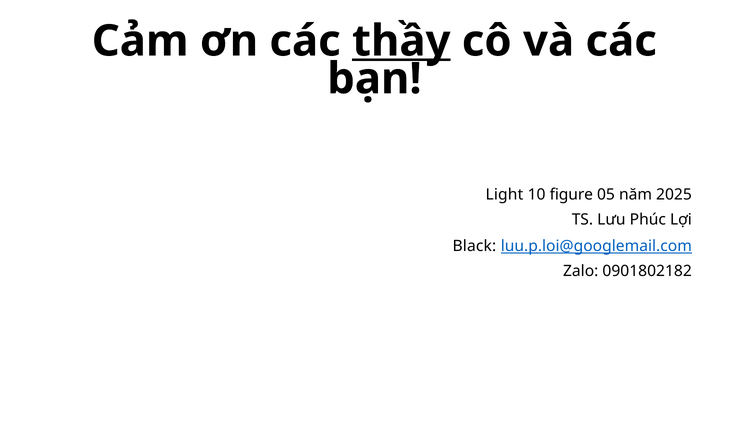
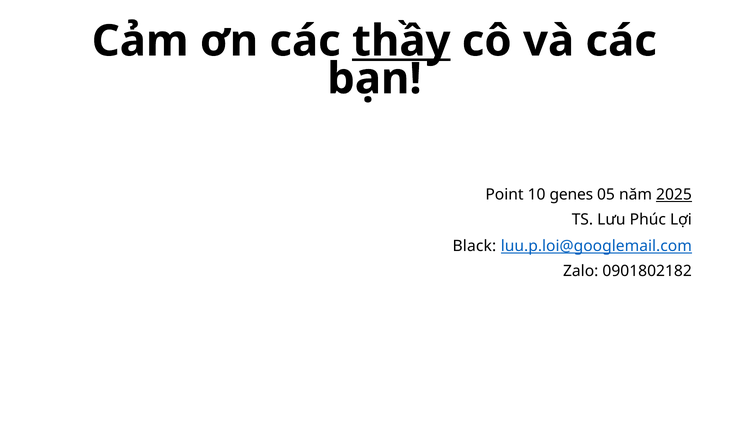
Light: Light -> Point
figure: figure -> genes
2025 underline: none -> present
